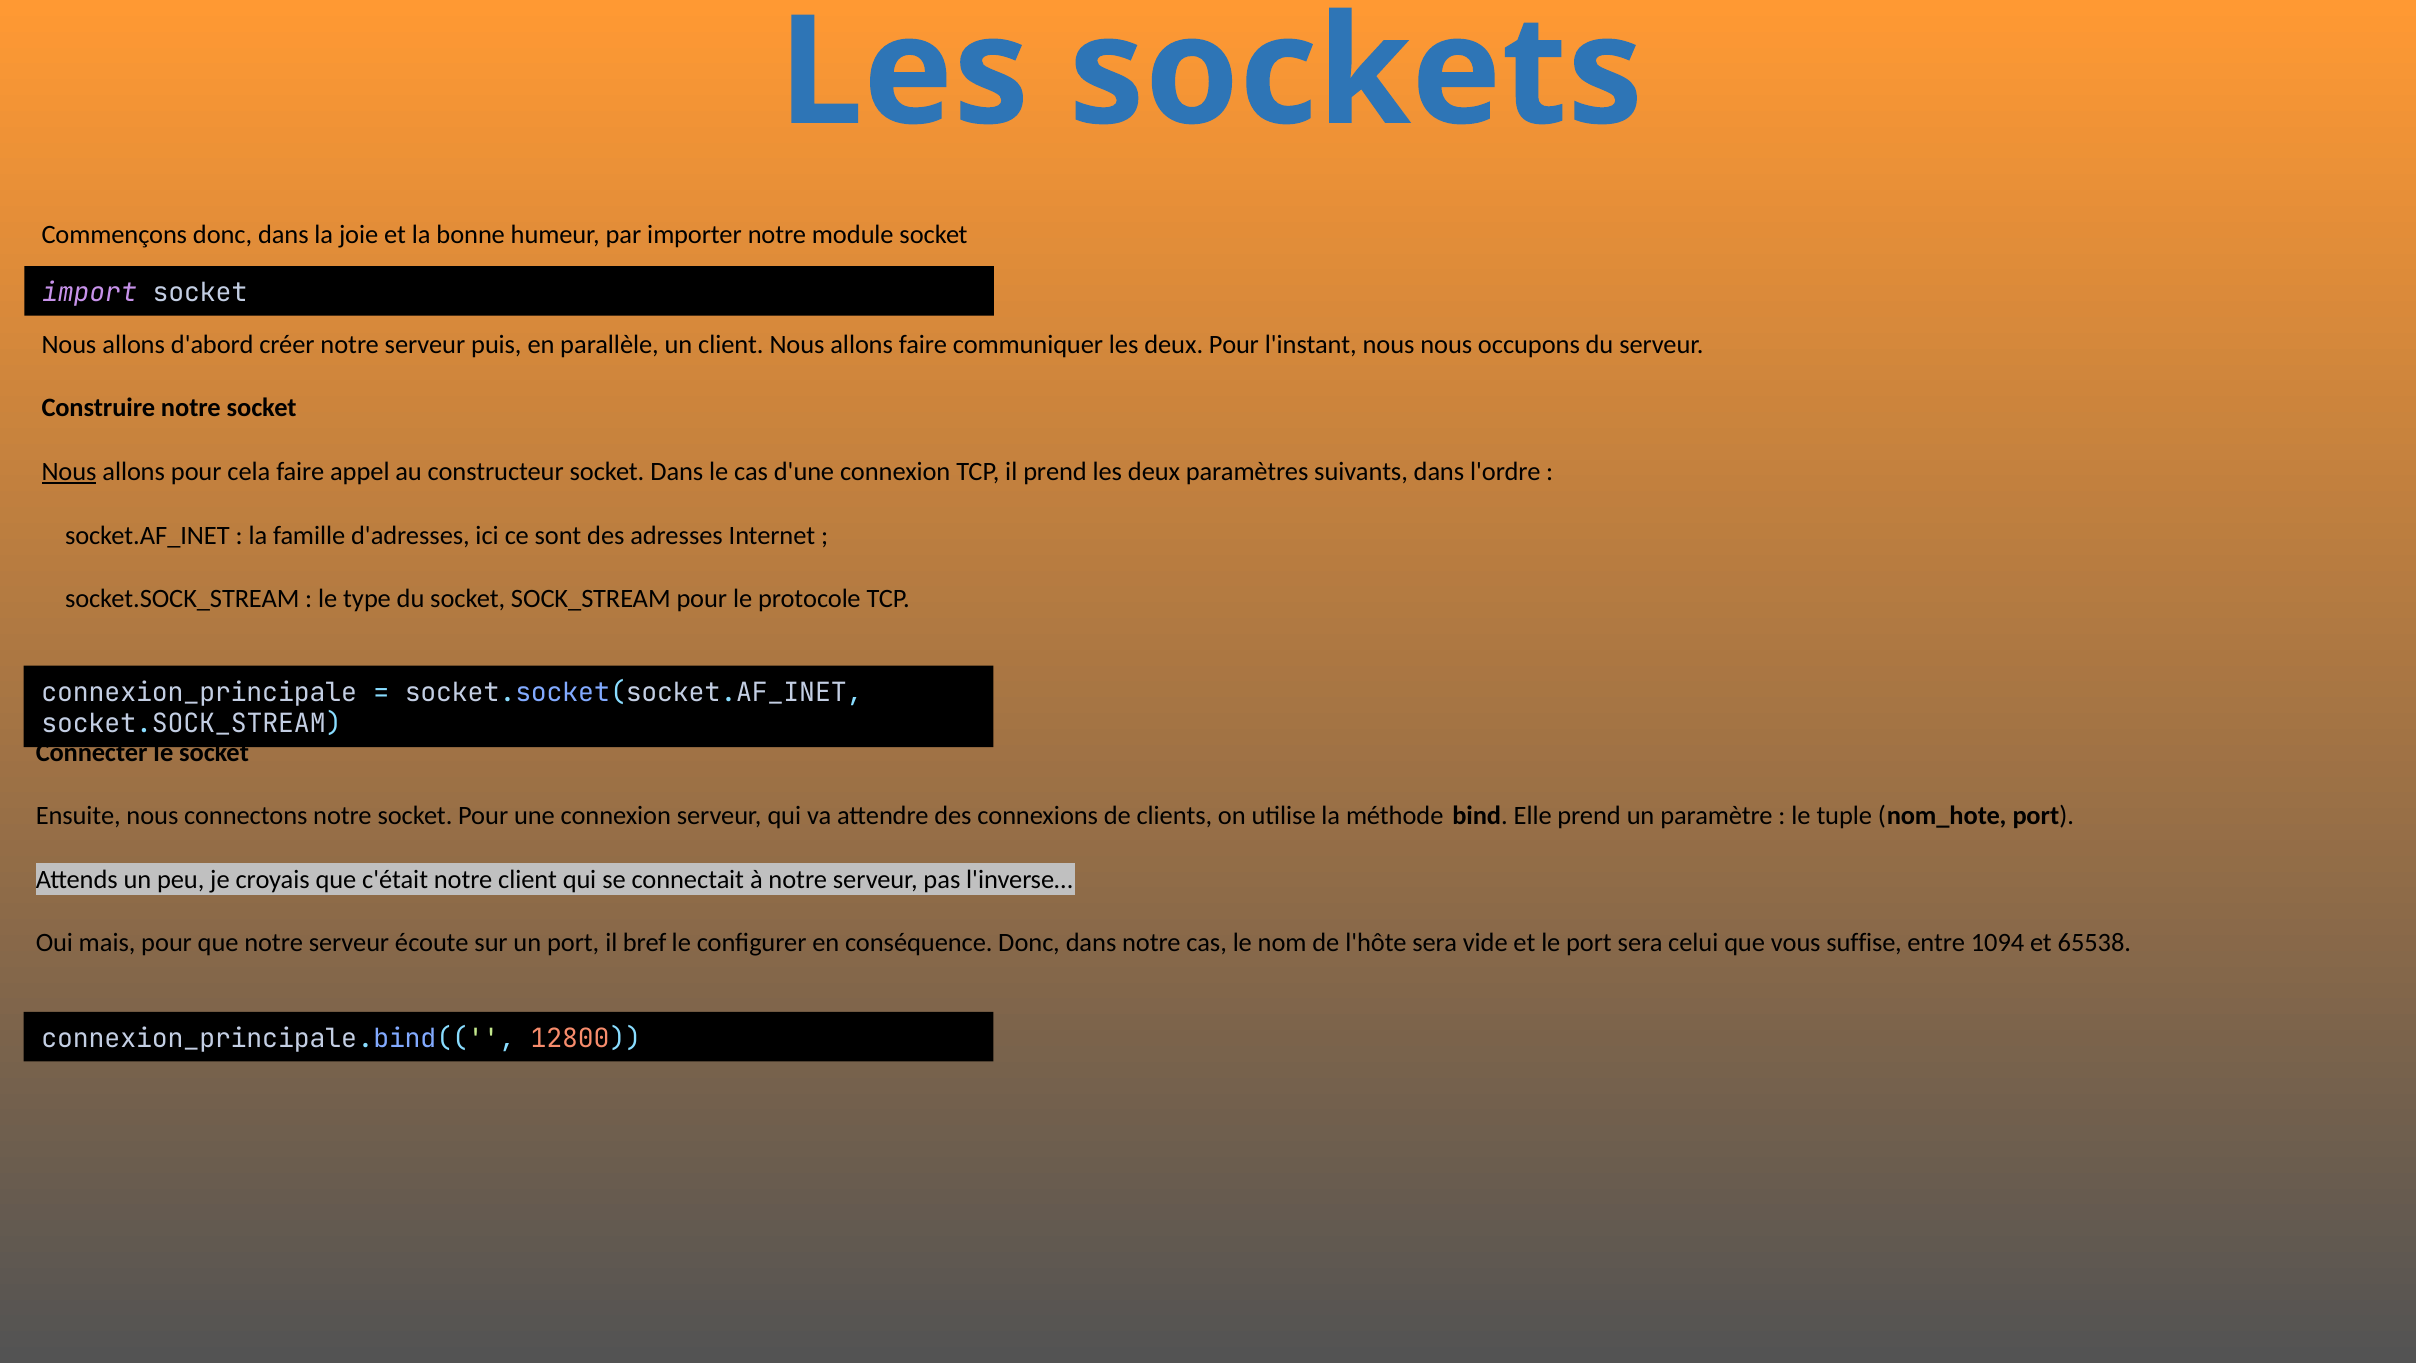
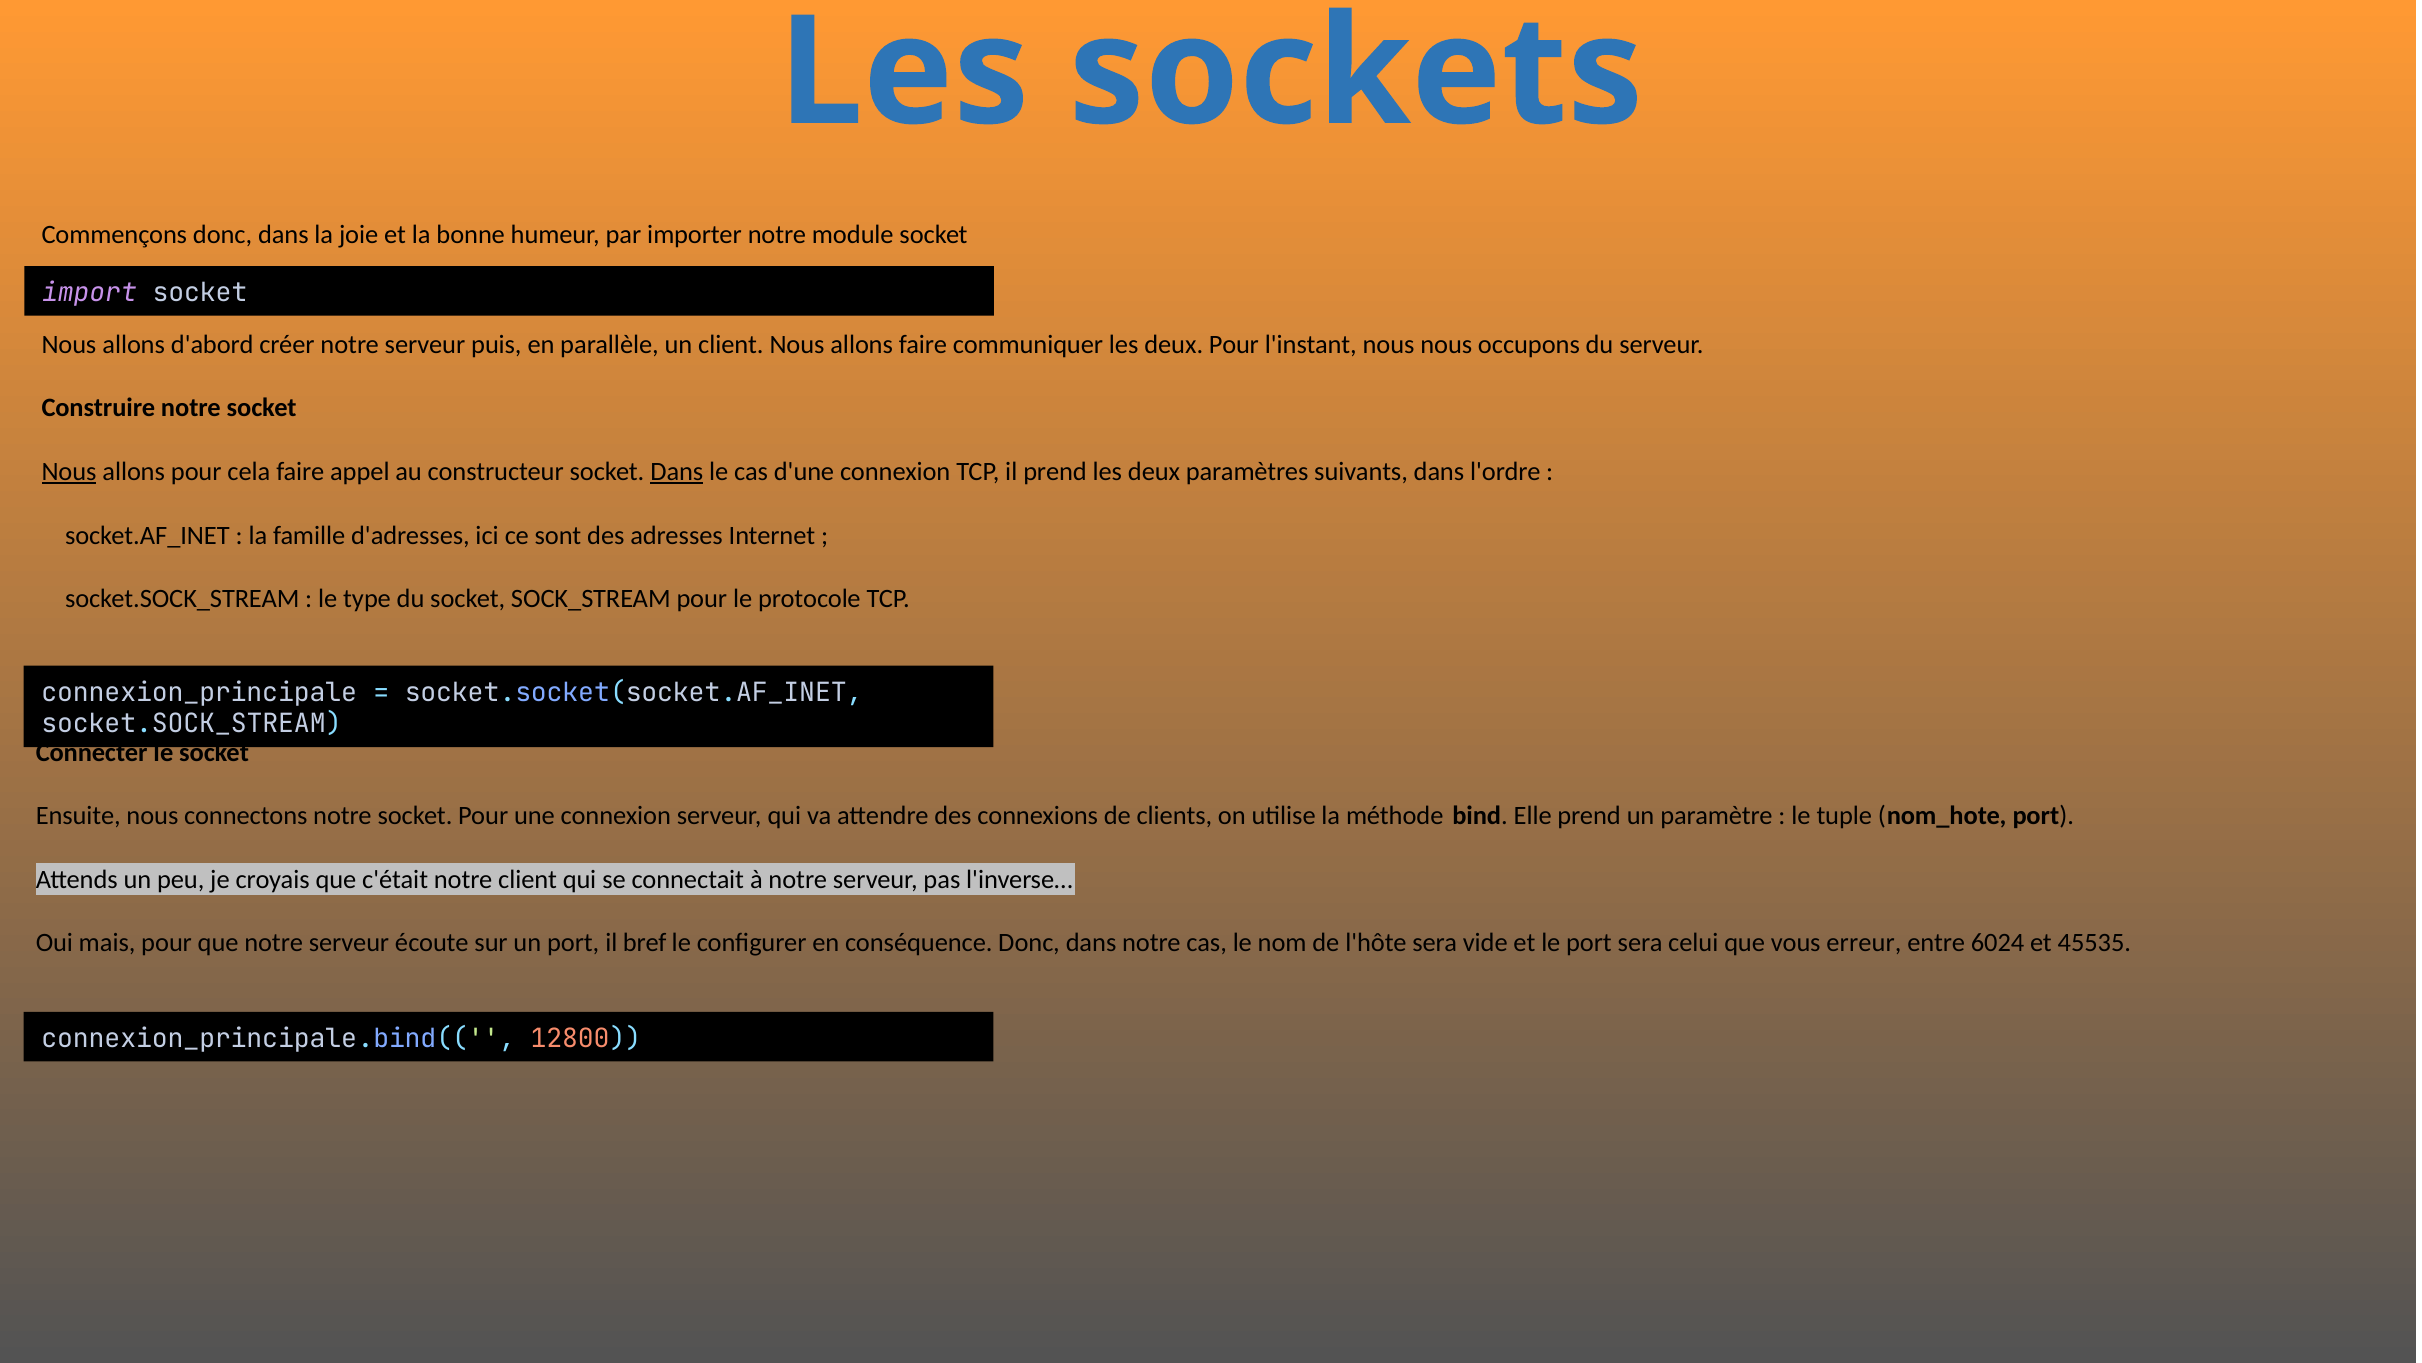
Dans at (677, 472) underline: none -> present
suffise: suffise -> erreur
1094: 1094 -> 6024
65538: 65538 -> 45535
